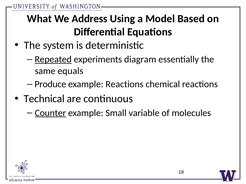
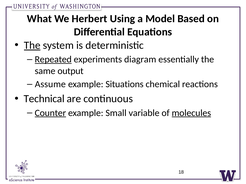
Address: Address -> Herbert
The at (32, 45) underline: none -> present
equals: equals -> output
Produce: Produce -> Assume
example Reactions: Reactions -> Situations
molecules underline: none -> present
